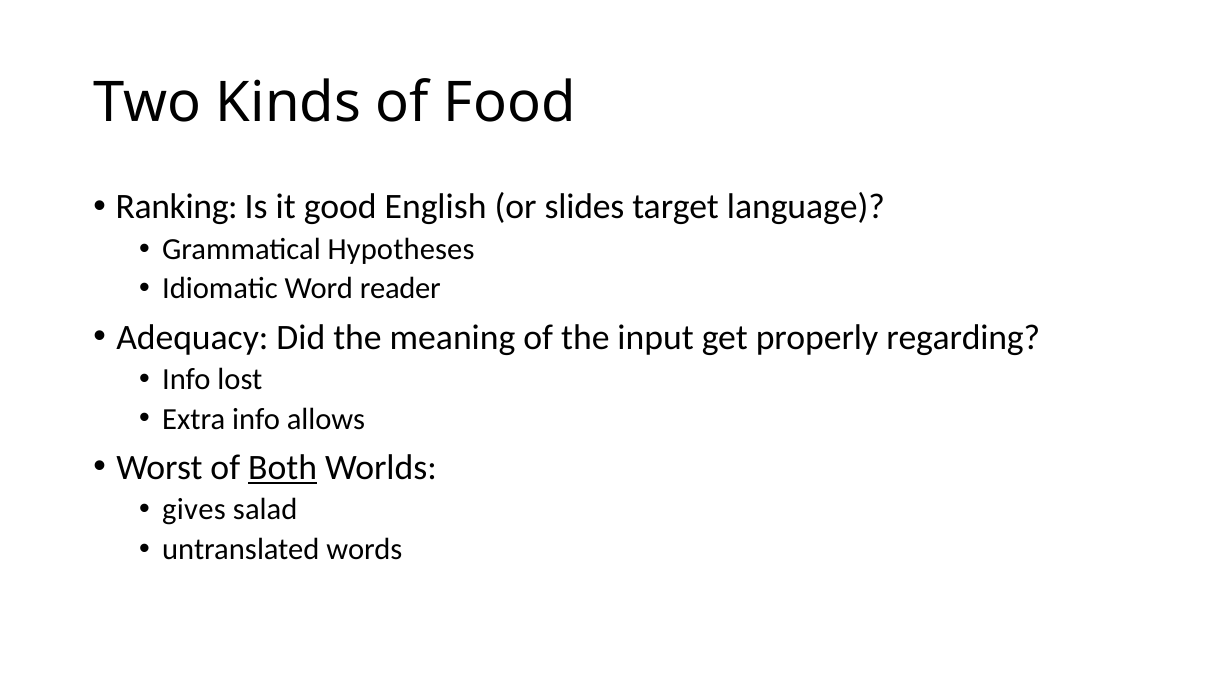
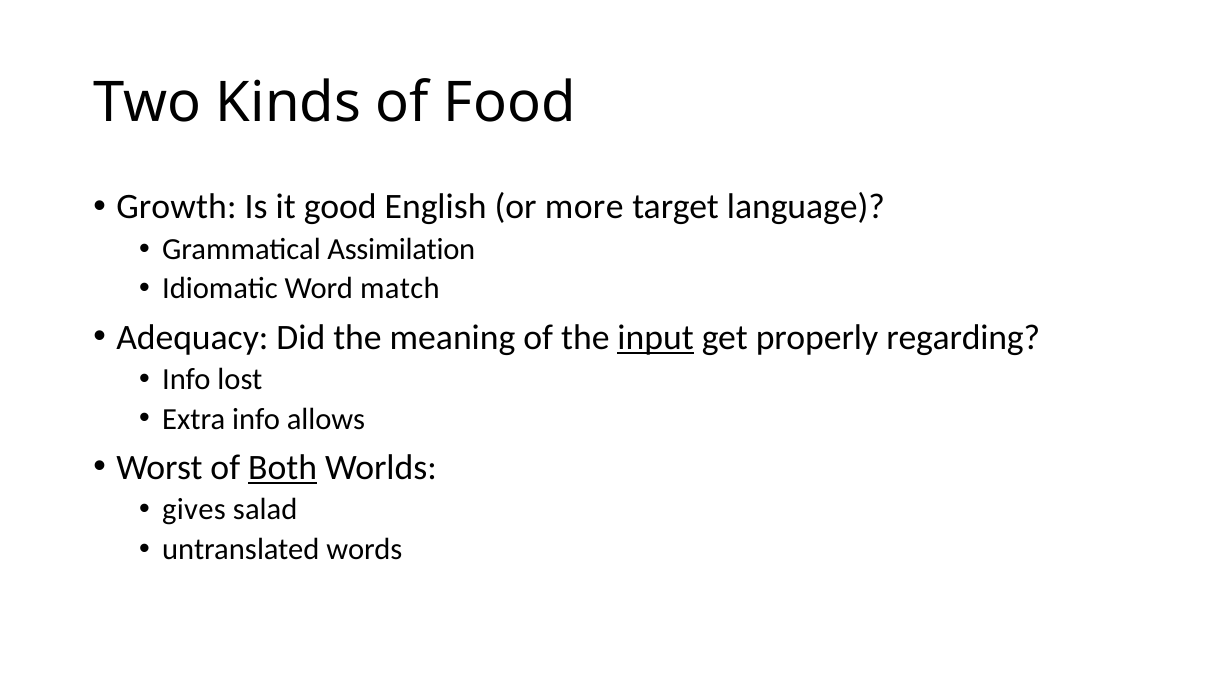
Ranking: Ranking -> Growth
slides: slides -> more
Hypotheses: Hypotheses -> Assimilation
reader: reader -> match
input underline: none -> present
